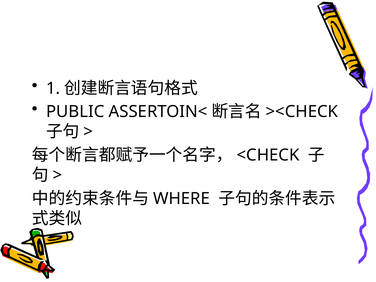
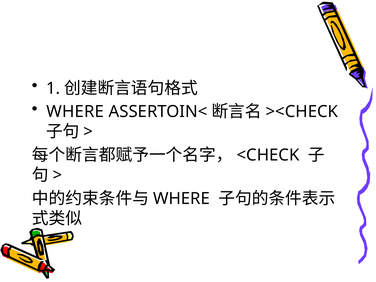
PUBLIC at (75, 112): PUBLIC -> WHERE
